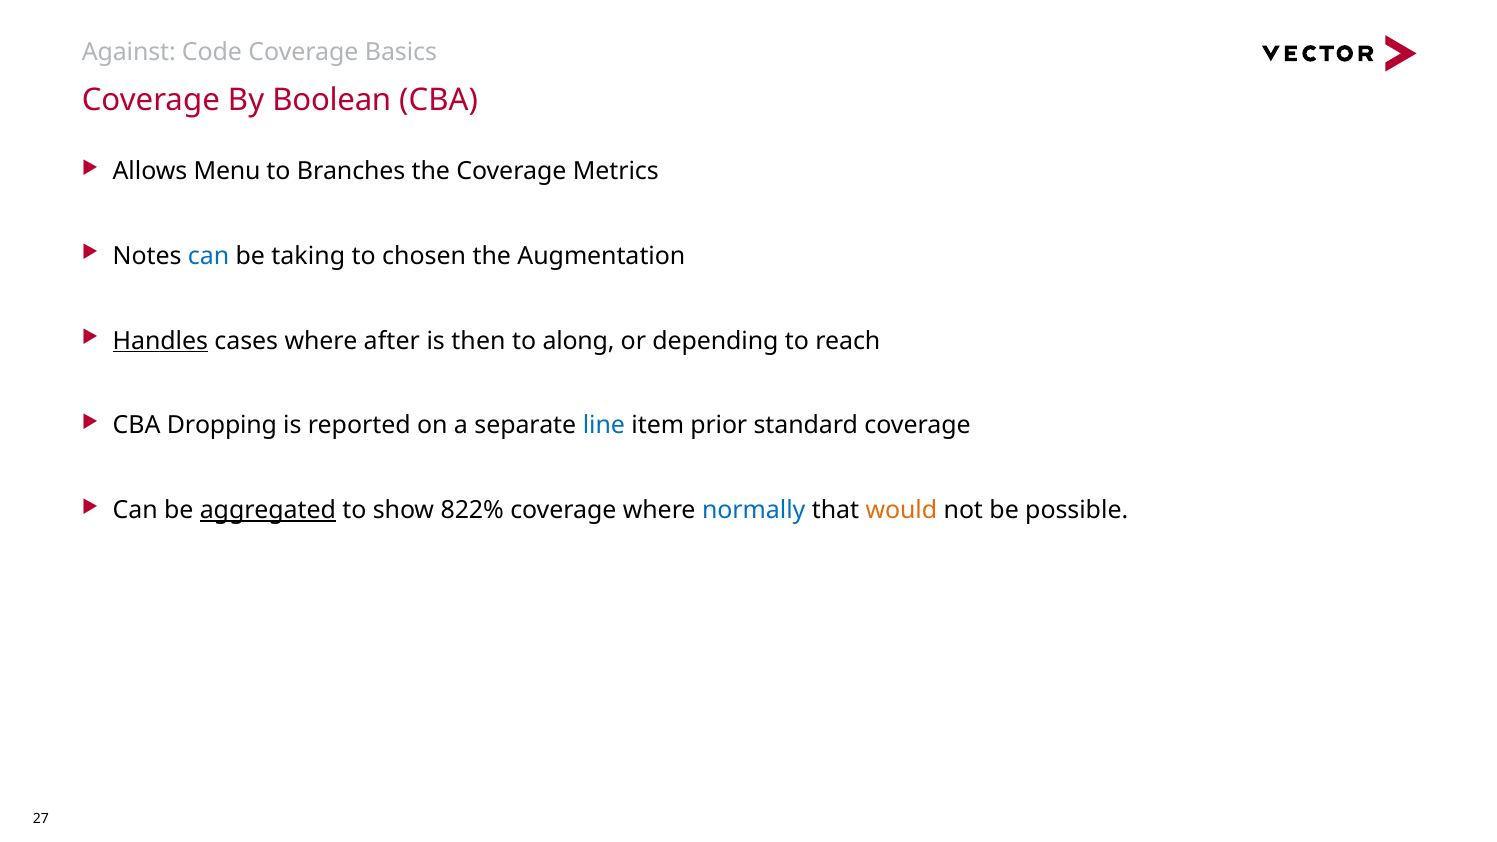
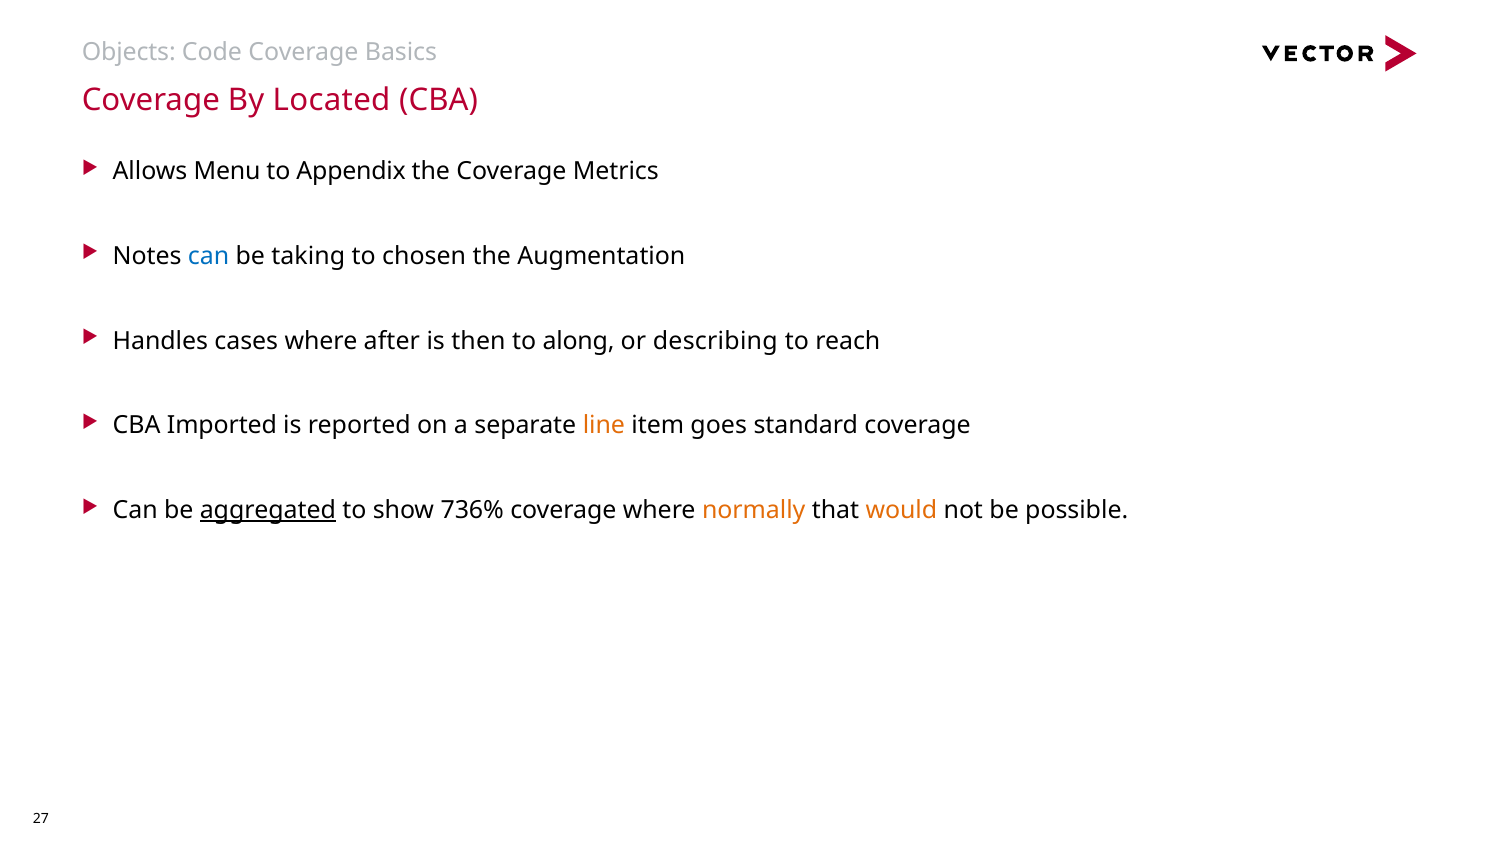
Against: Against -> Objects
Boolean: Boolean -> Located
Branches: Branches -> Appendix
Handles underline: present -> none
depending: depending -> describing
Dropping: Dropping -> Imported
line colour: blue -> orange
prior: prior -> goes
822%: 822% -> 736%
normally colour: blue -> orange
